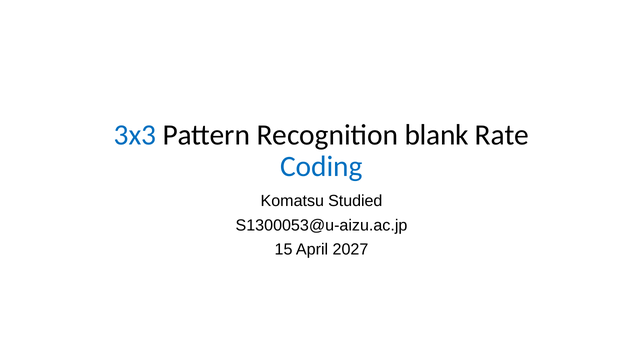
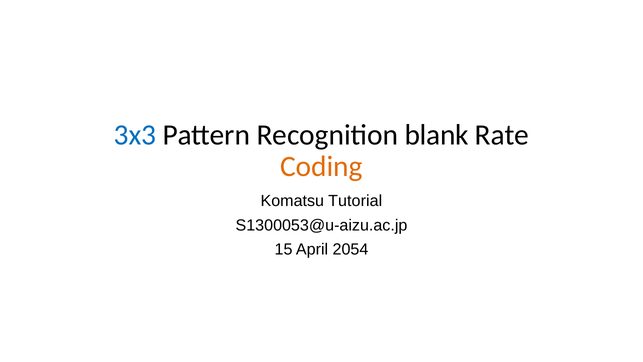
Coding colour: blue -> orange
Studied: Studied -> Tutorial
2027: 2027 -> 2054
